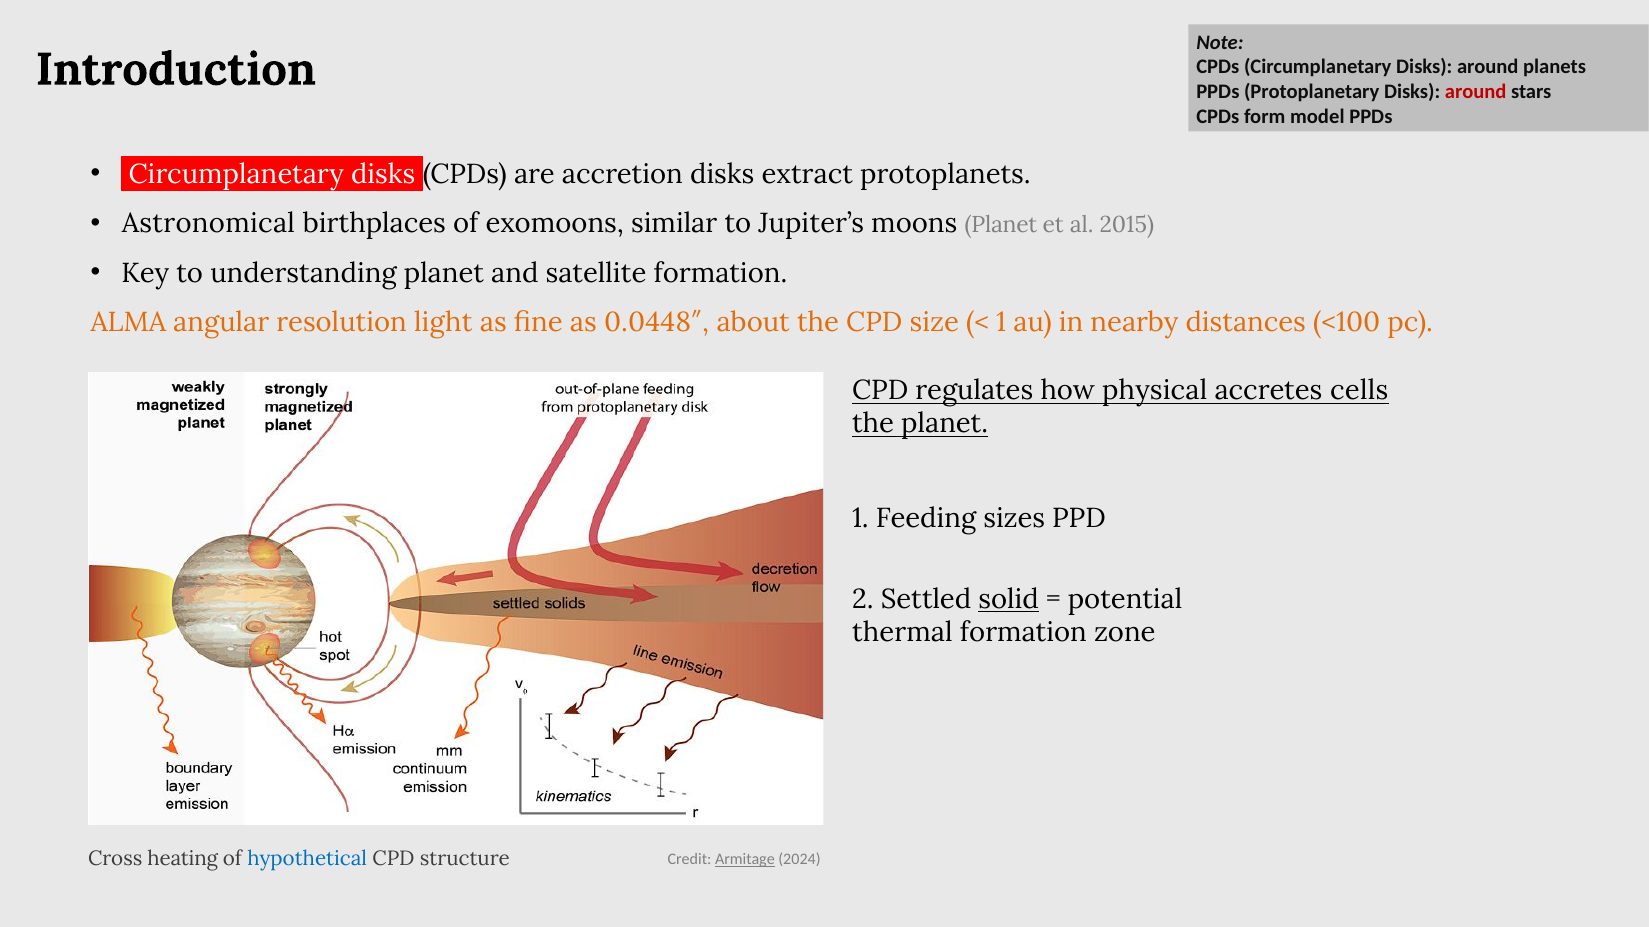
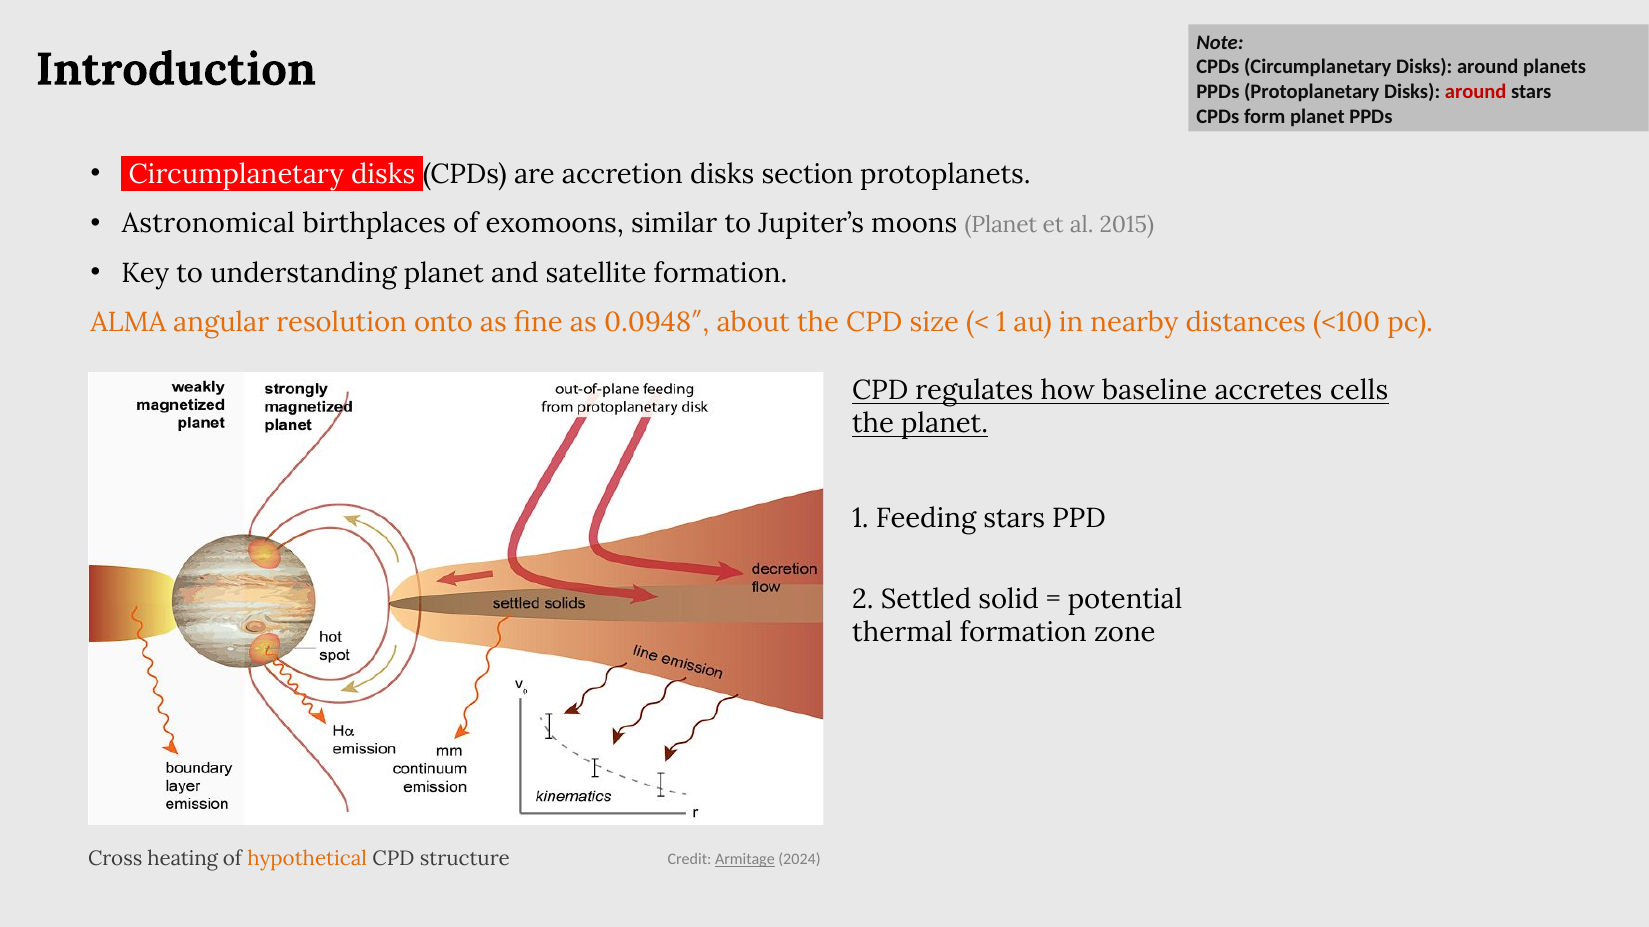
form model: model -> planet
extract: extract -> section
light: light -> onto
0.0448″: 0.0448″ -> 0.0948″
physical: physical -> baseline
Feeding sizes: sizes -> stars
solid underline: present -> none
hypothetical colour: blue -> orange
